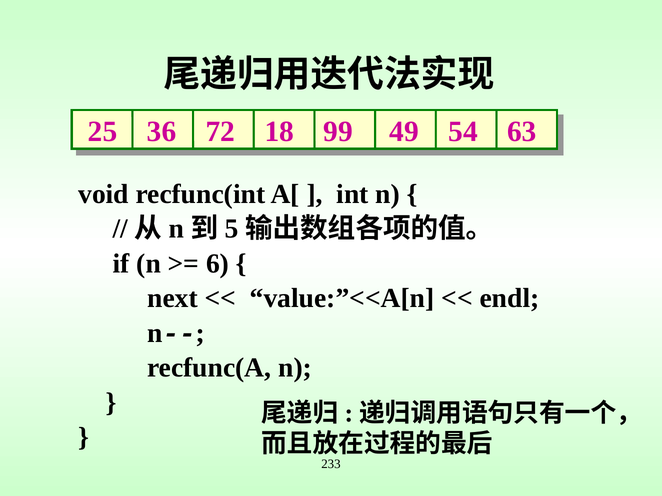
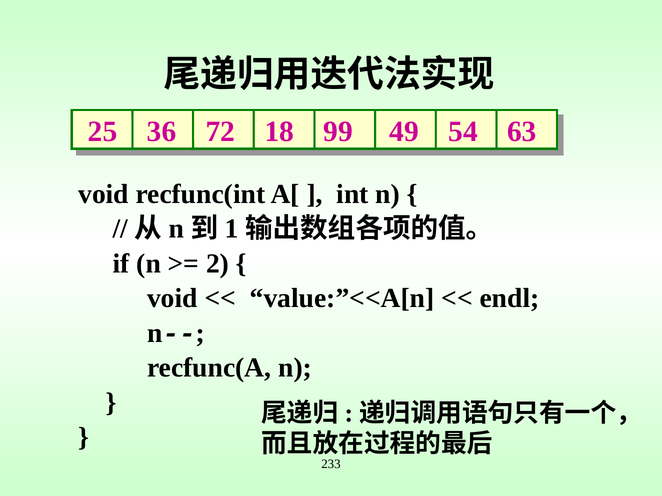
5: 5 -> 1
6: 6 -> 2
next at (172, 299): next -> void
